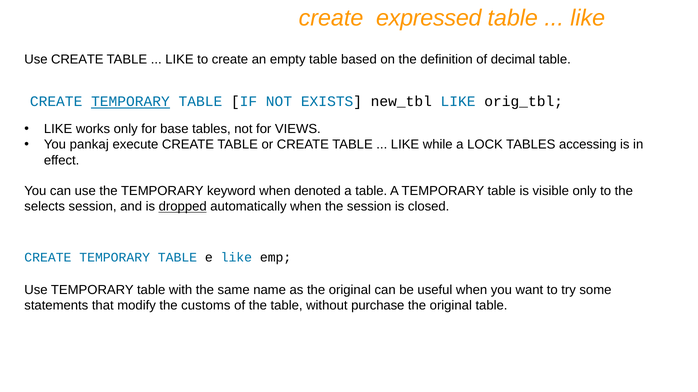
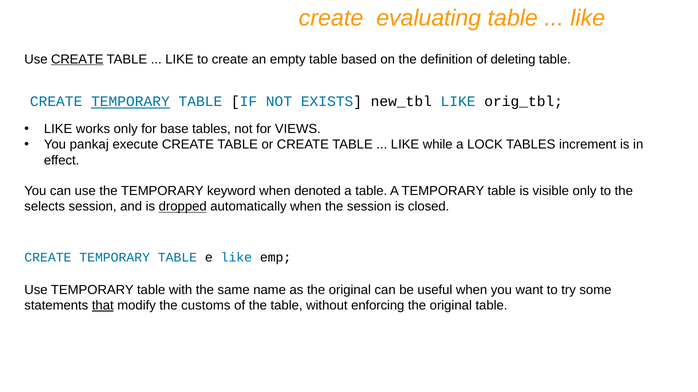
expressed: expressed -> evaluating
CREATE at (77, 59) underline: none -> present
decimal: decimal -> deleting
accessing: accessing -> increment
that underline: none -> present
purchase: purchase -> enforcing
